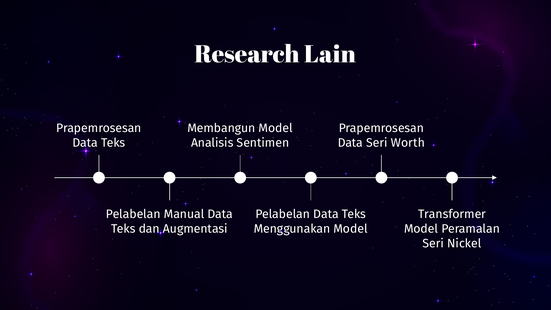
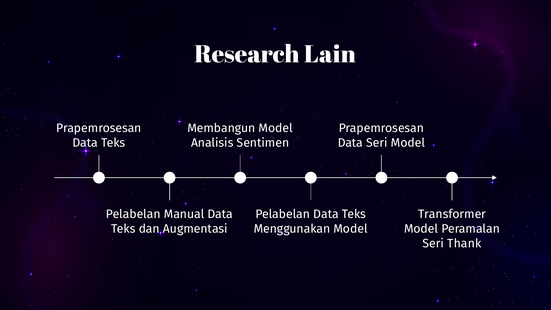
Seri Worth: Worth -> Model
Nickel: Nickel -> Thank
